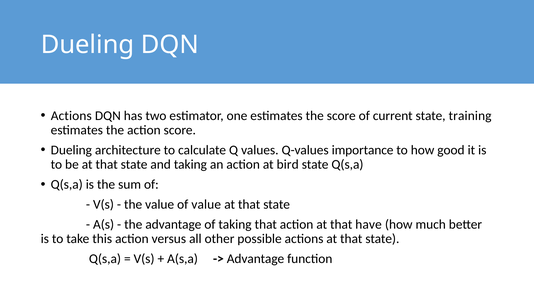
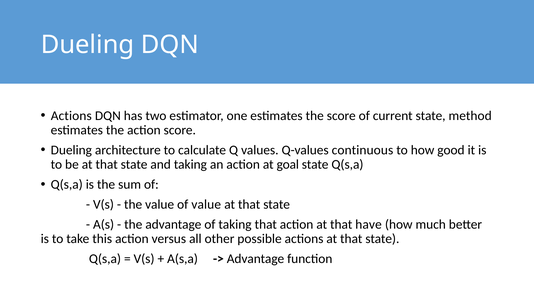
training: training -> method
importance: importance -> continuous
bird: bird -> goal
